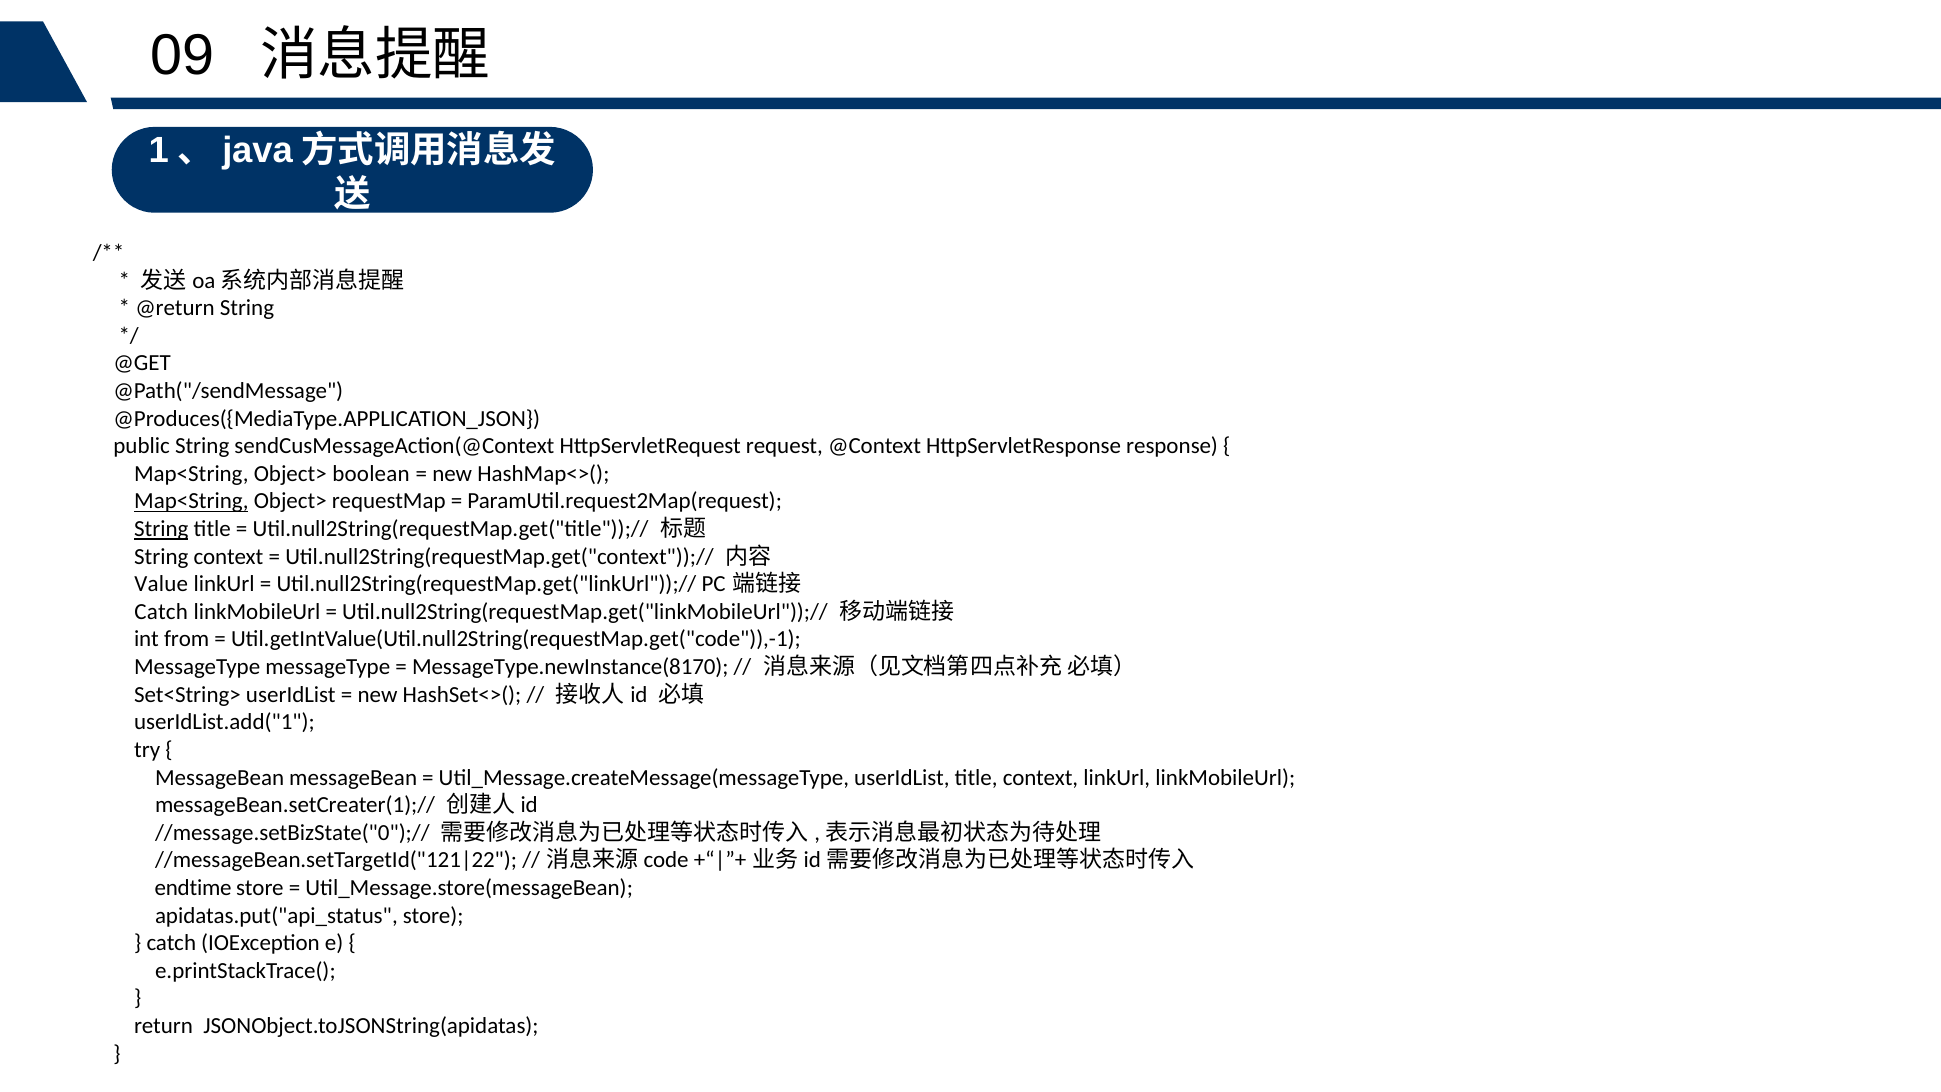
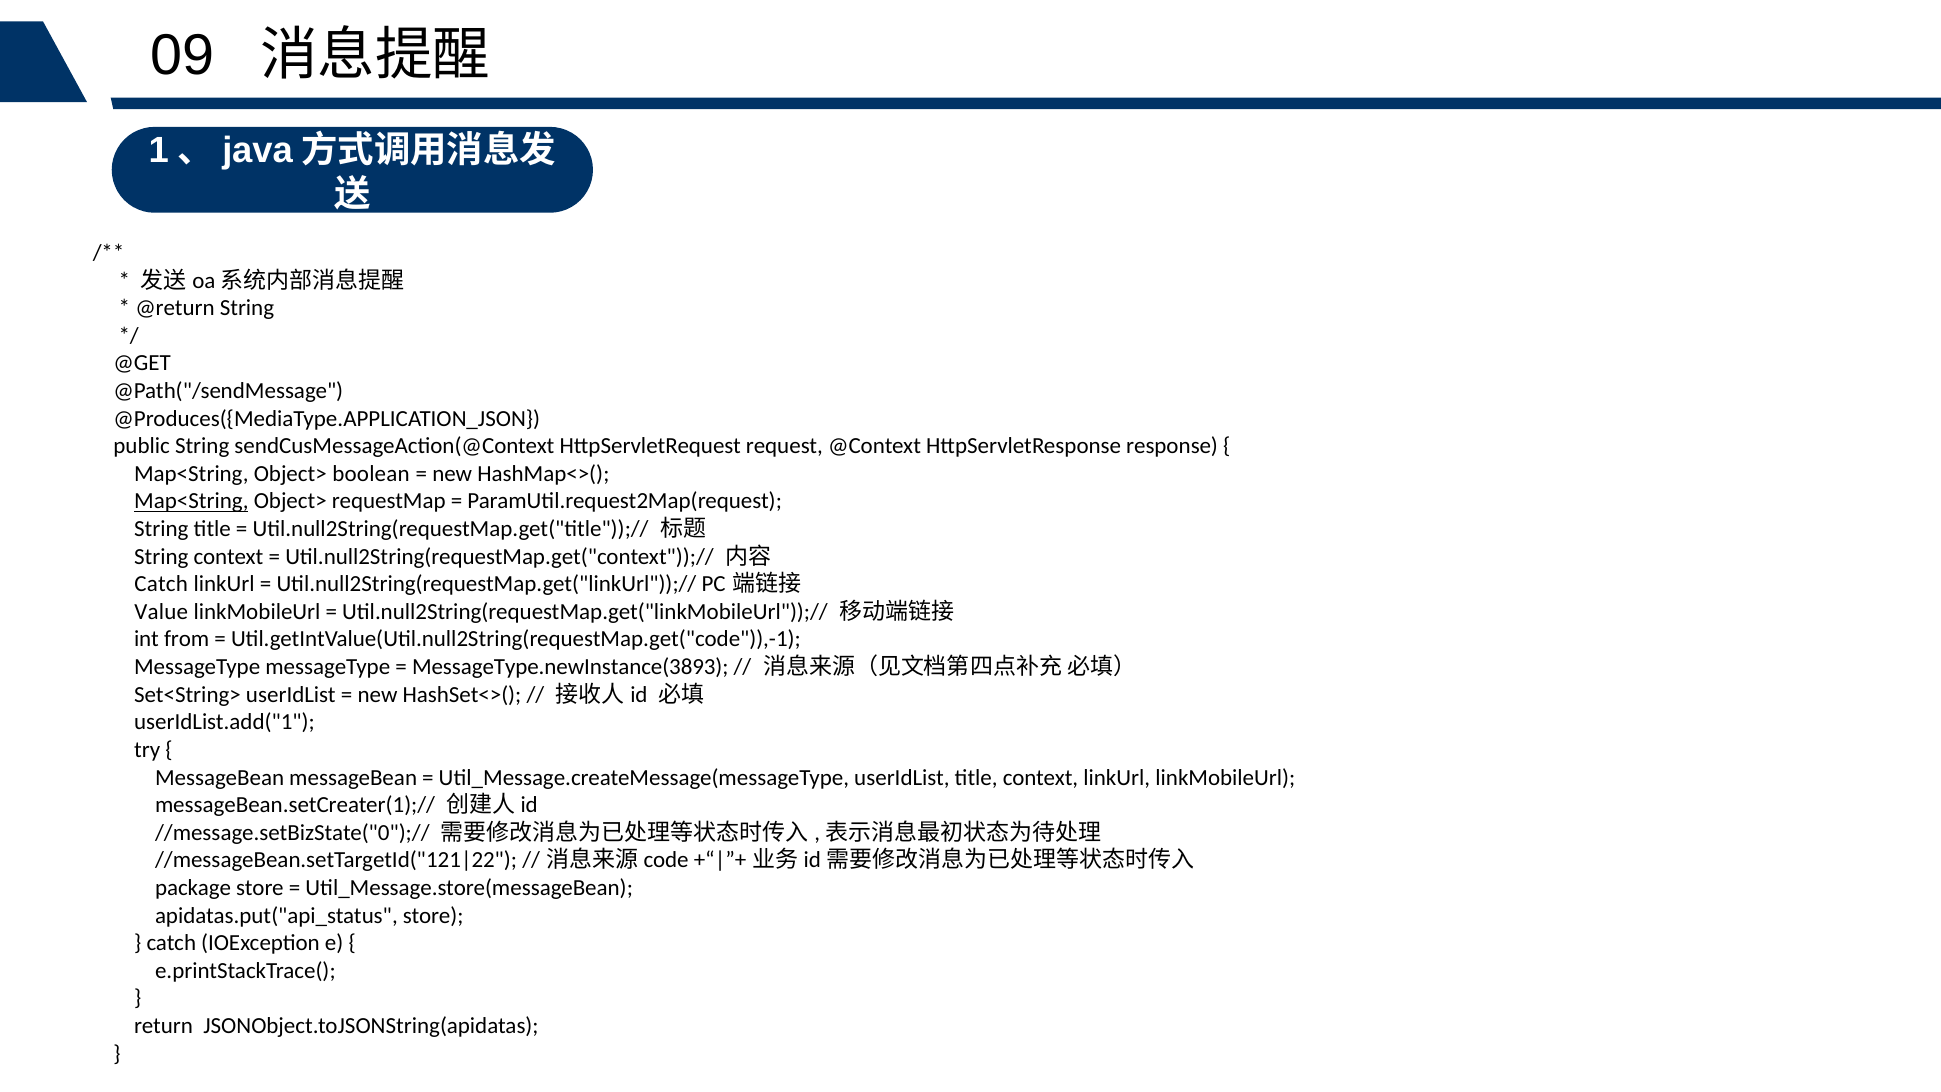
String at (161, 529) underline: present -> none
Value at (161, 584): Value -> Catch
Catch at (161, 612): Catch -> Value
MessageType.newInstance(8170: MessageType.newInstance(8170 -> MessageType.newInstance(3893
endtime: endtime -> package
